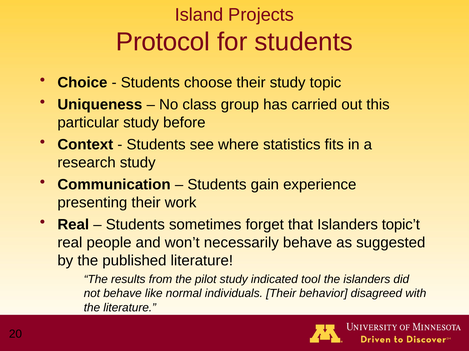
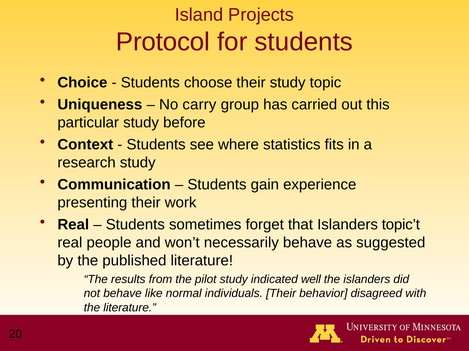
class: class -> carry
tool: tool -> well
